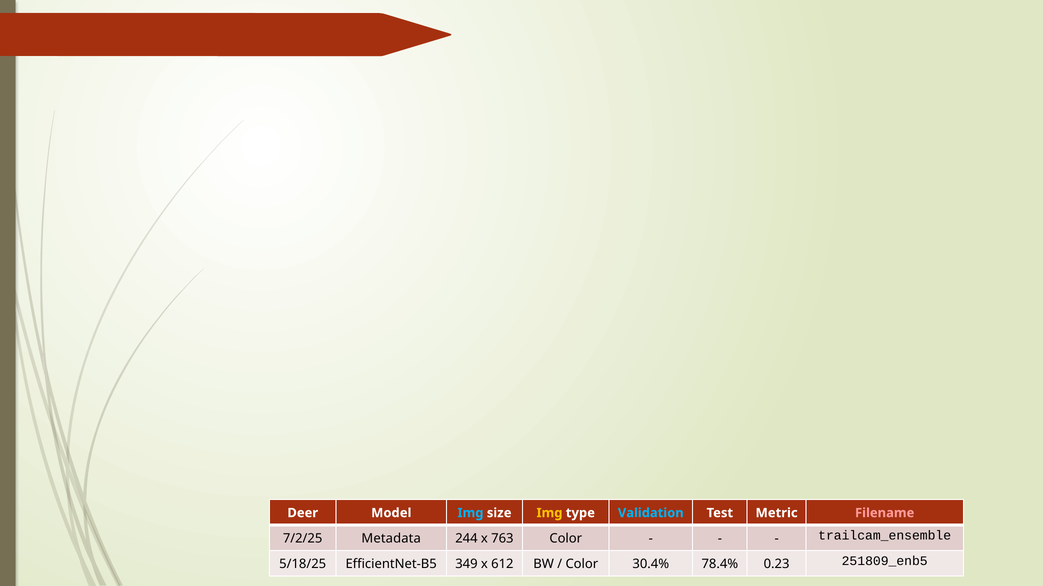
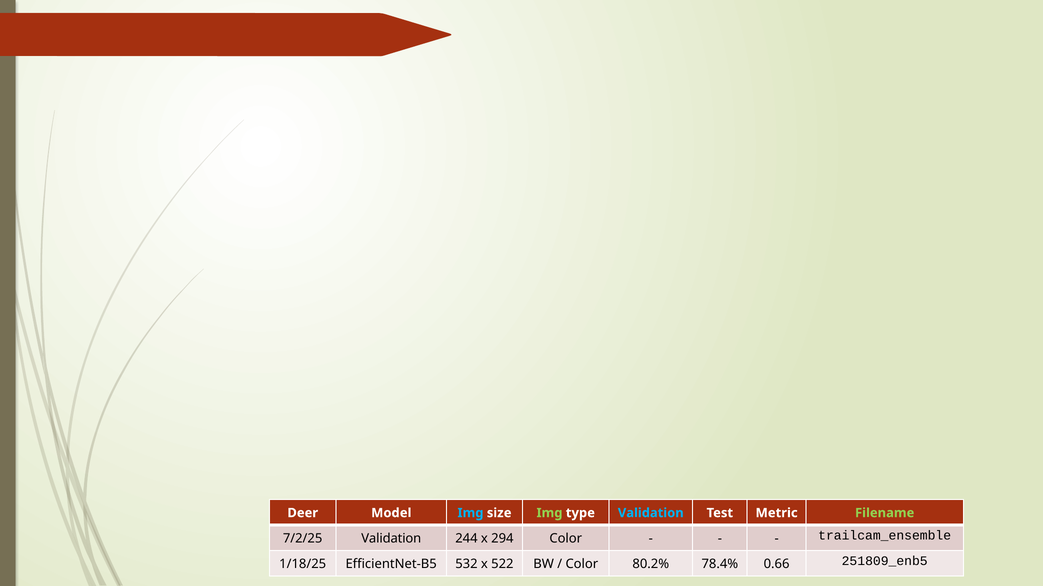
Img at (549, 513) colour: yellow -> light green
Filename colour: pink -> light green
7/2/25 Metadata: Metadata -> Validation
763: 763 -> 294
5/18/25: 5/18/25 -> 1/18/25
349: 349 -> 532
612: 612 -> 522
30.4%: 30.4% -> 80.2%
0.23: 0.23 -> 0.66
